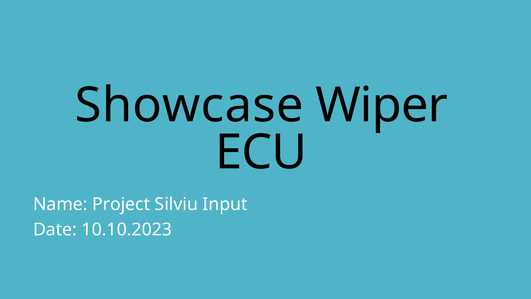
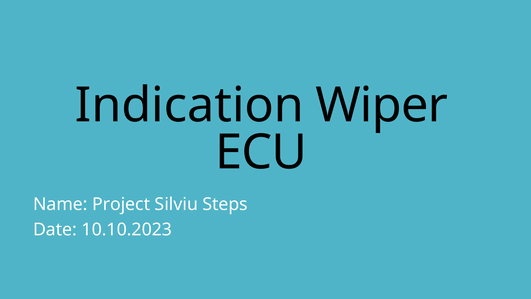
Showcase: Showcase -> Indication
Input: Input -> Steps
